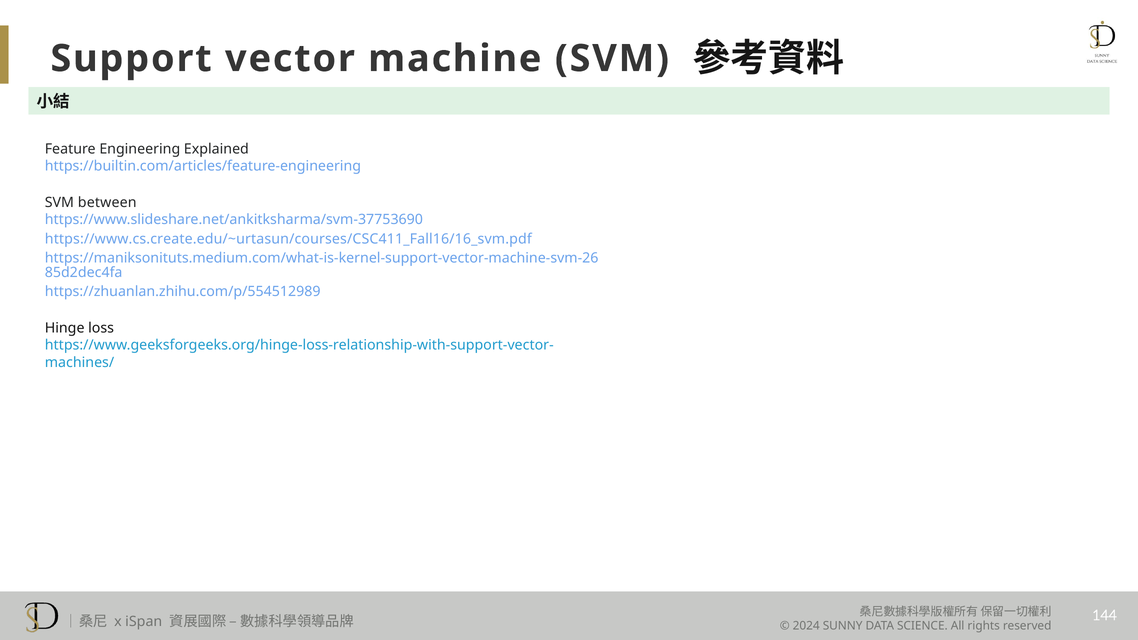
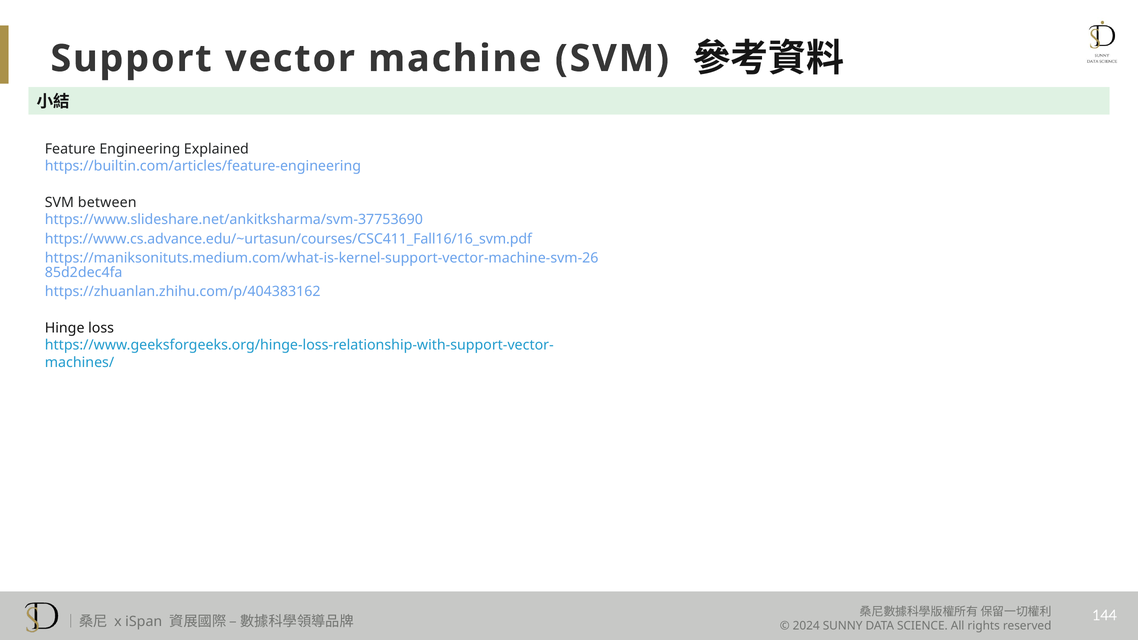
https://www.cs.create.edu/~urtasun/courses/CSC411_Fall16/16_svm.pdf: https://www.cs.create.edu/~urtasun/courses/CSC411_Fall16/16_svm.pdf -> https://www.cs.advance.edu/~urtasun/courses/CSC411_Fall16/16_svm.pdf
https://zhuanlan.zhihu.com/p/554512989: https://zhuanlan.zhihu.com/p/554512989 -> https://zhuanlan.zhihu.com/p/404383162
